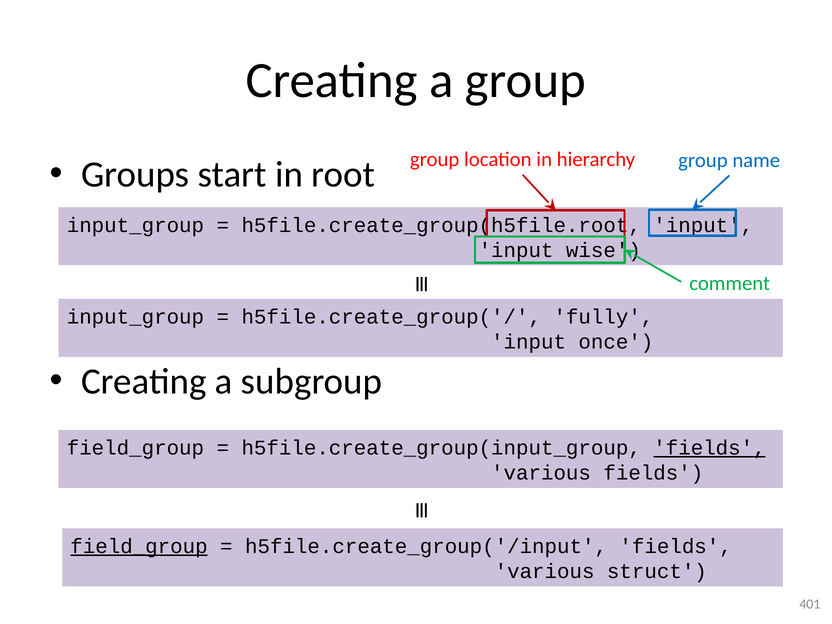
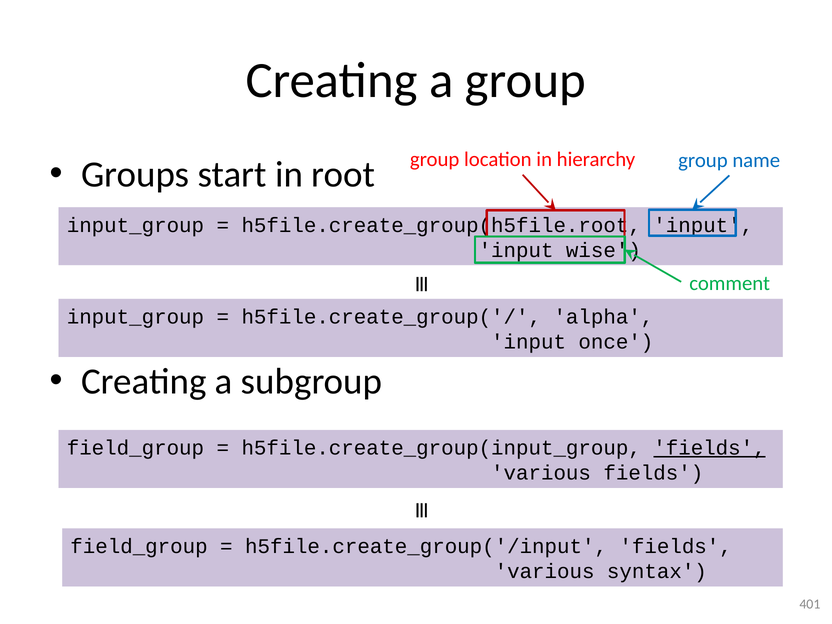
fully: fully -> alpha
field_group at (139, 546) underline: present -> none
struct: struct -> syntax
